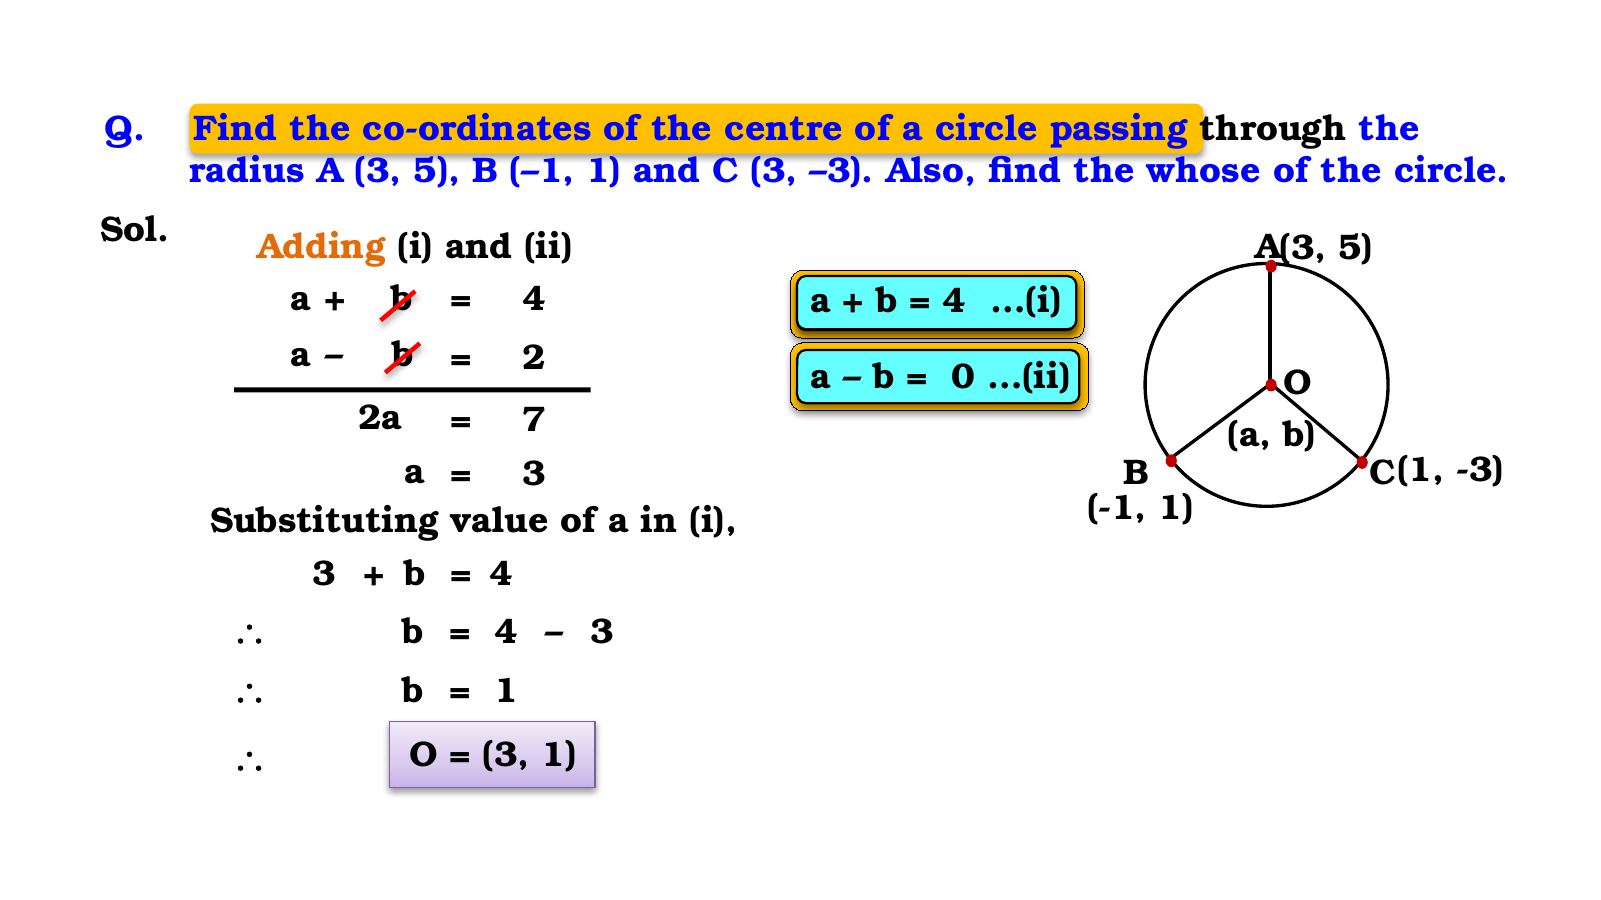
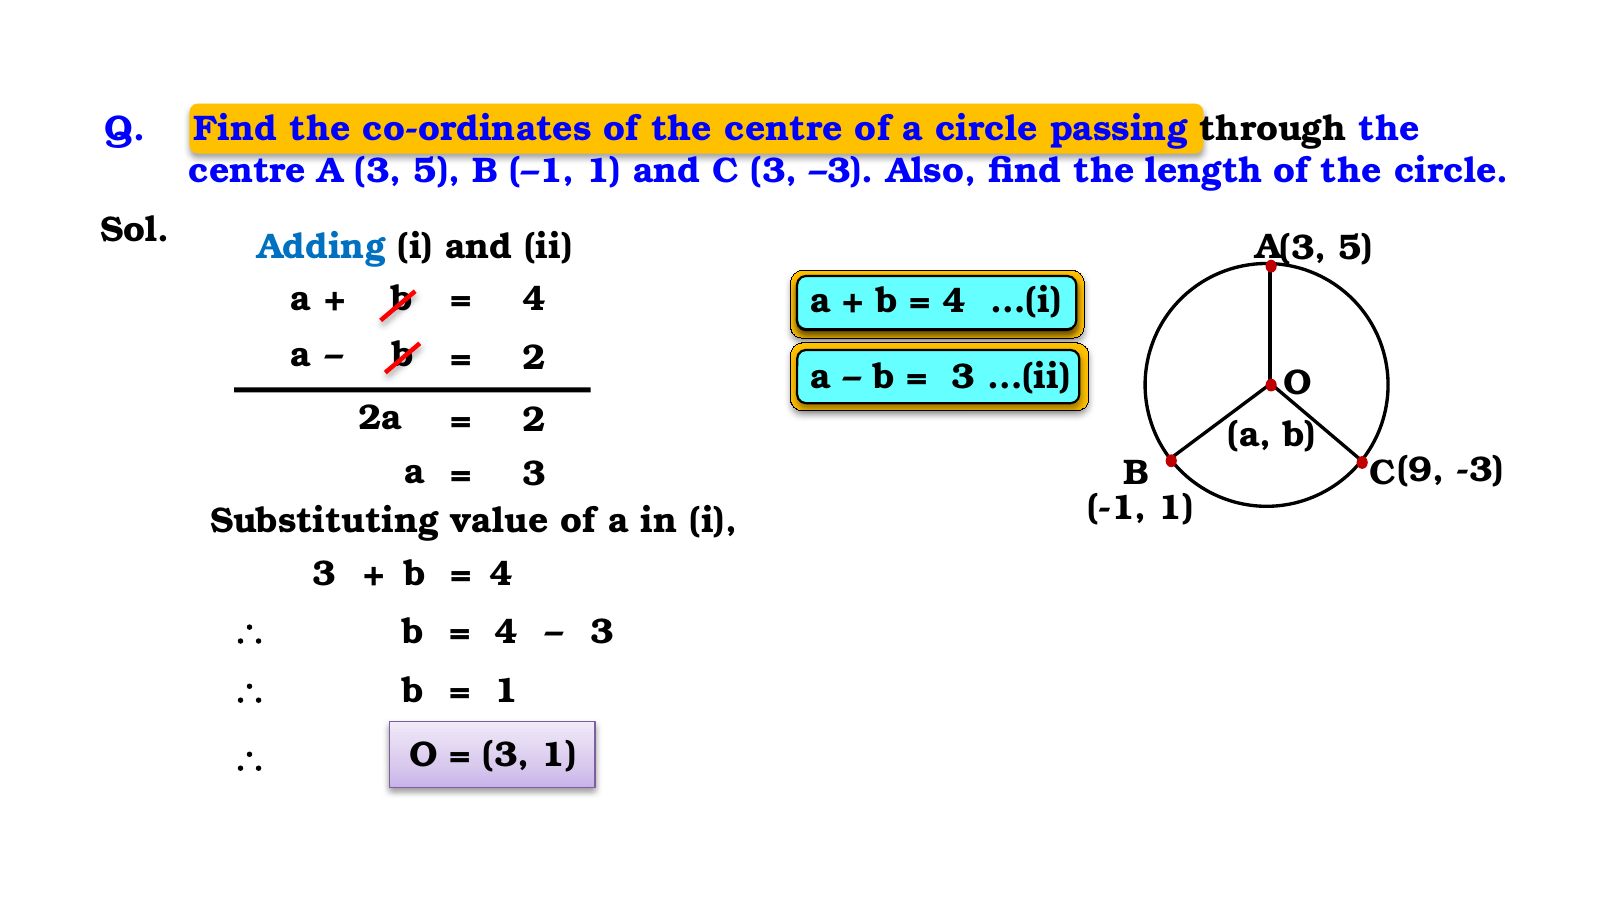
radius at (247, 171): radius -> centre
whose: whose -> length
Adding colour: orange -> blue
0 at (963, 377): 0 -> 3
7 at (534, 421): 7 -> 2
B 1: 1 -> 9
